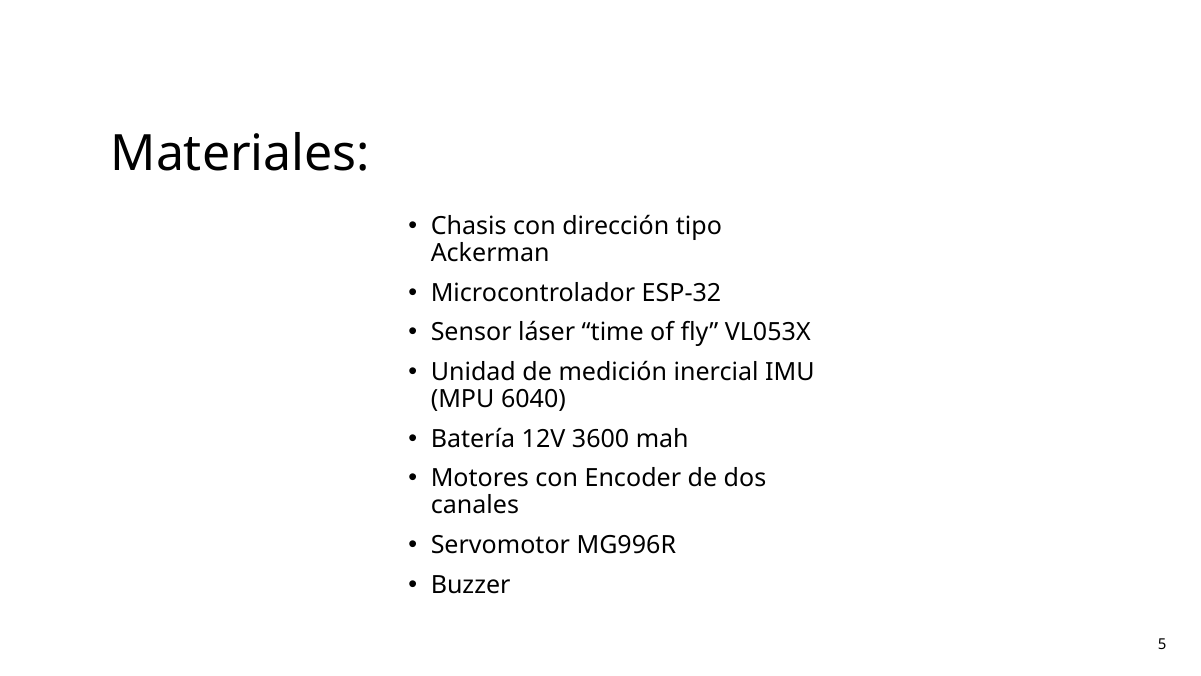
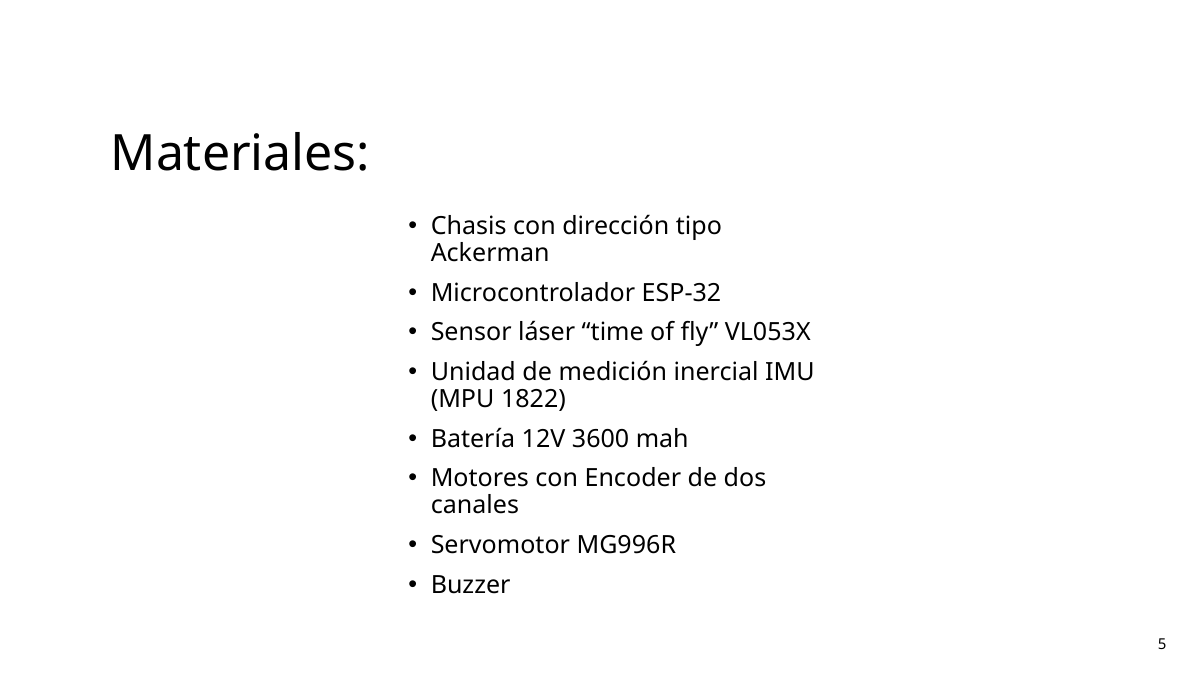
6040: 6040 -> 1822
